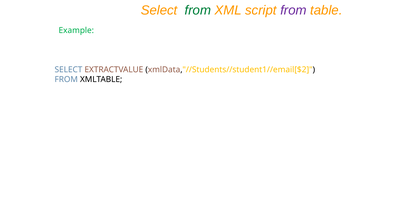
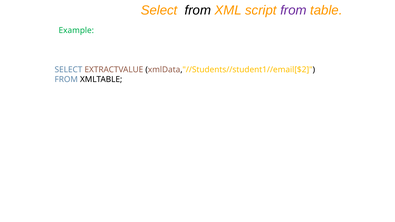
from at (198, 10) colour: green -> black
